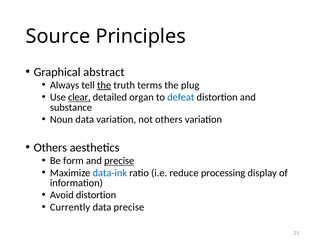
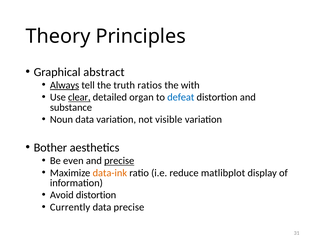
Source: Source -> Theory
Always underline: none -> present
the at (104, 85) underline: present -> none
terms: terms -> ratios
plug: plug -> with
not others: others -> visible
Others at (50, 147): Others -> Bother
form: form -> even
data-ink colour: blue -> orange
processing: processing -> matlibplot
